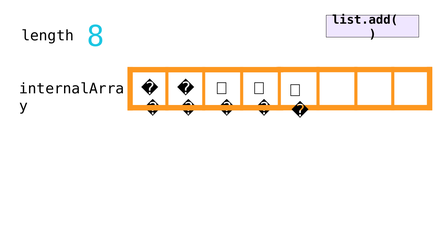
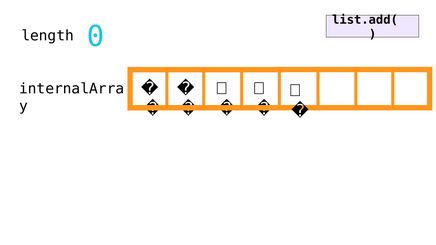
8: 8 -> 0
